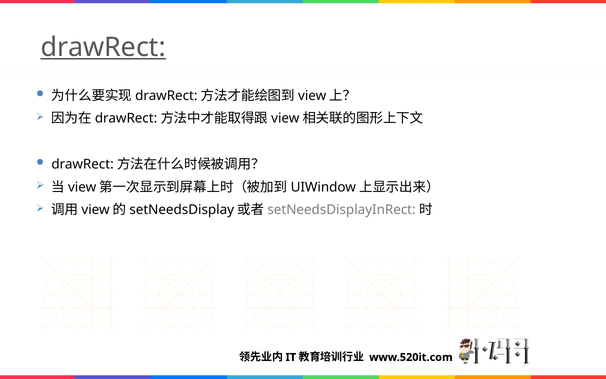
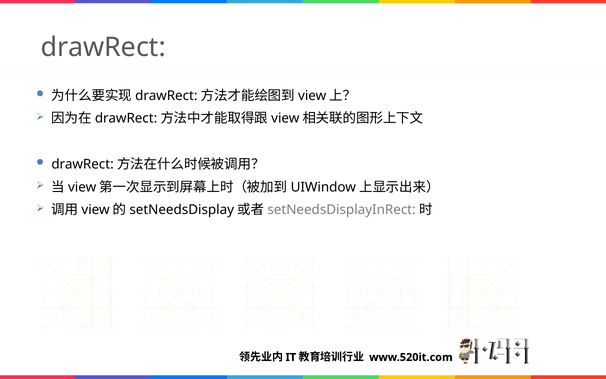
drawRect underline: present -> none
